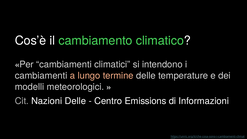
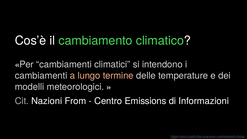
Nazioni Delle: Delle -> From
